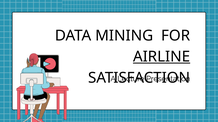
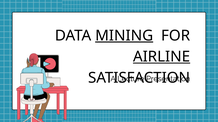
MINING underline: none -> present
